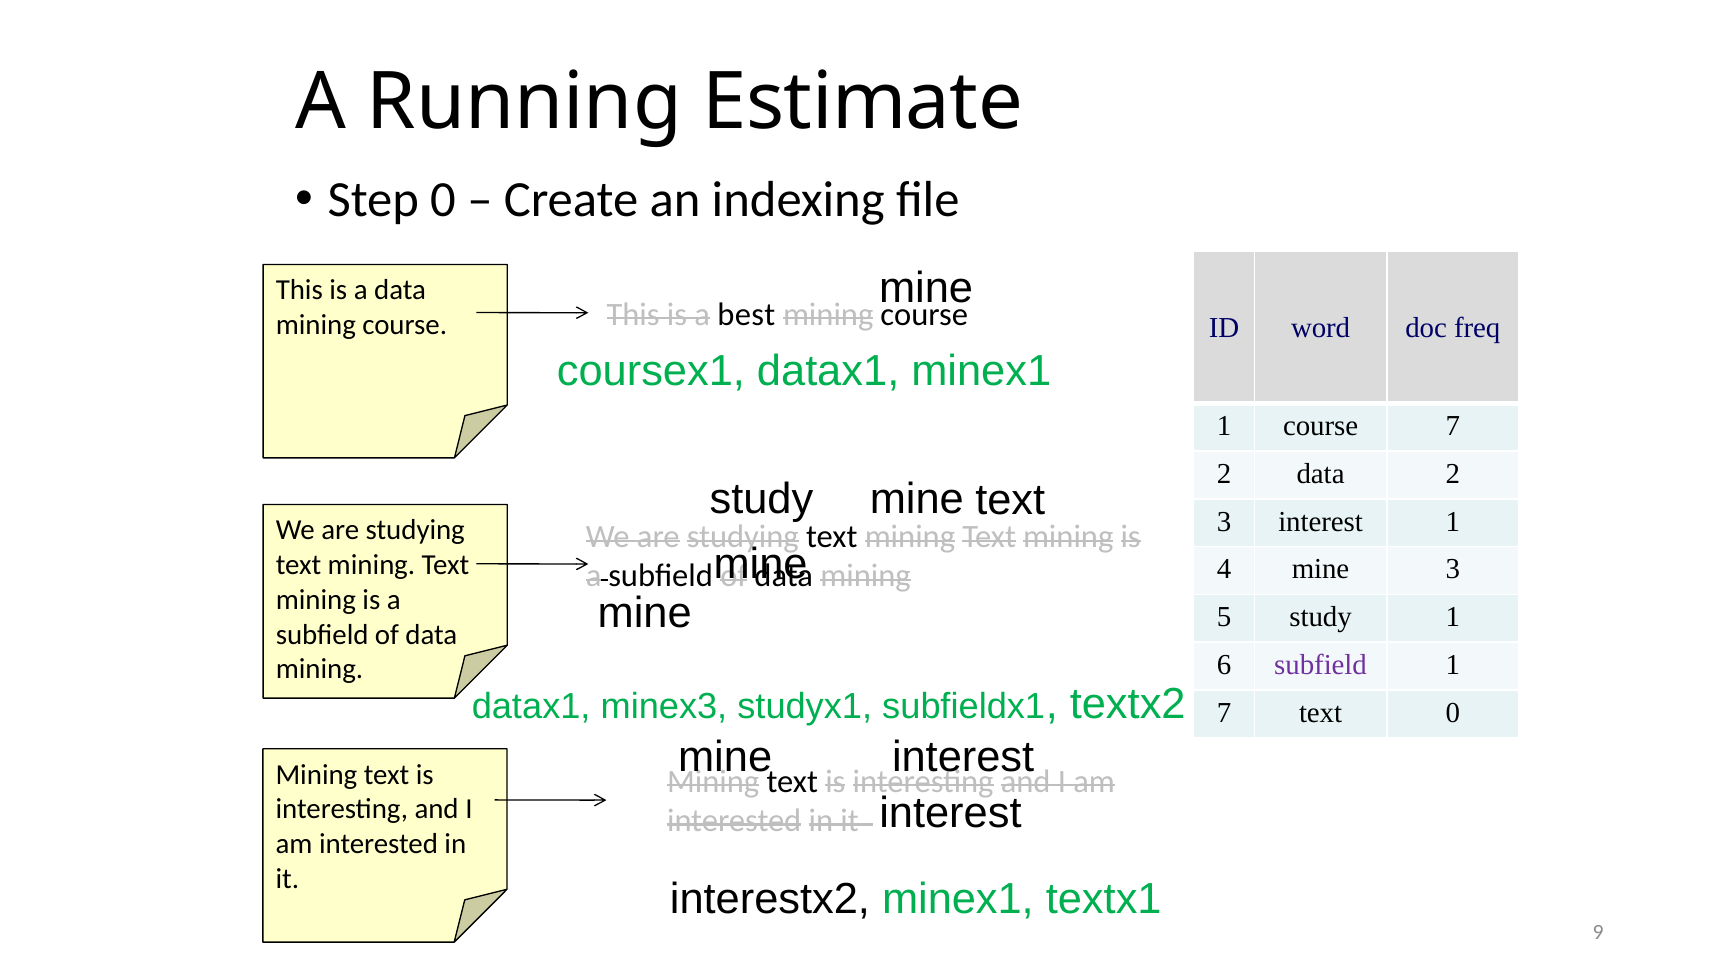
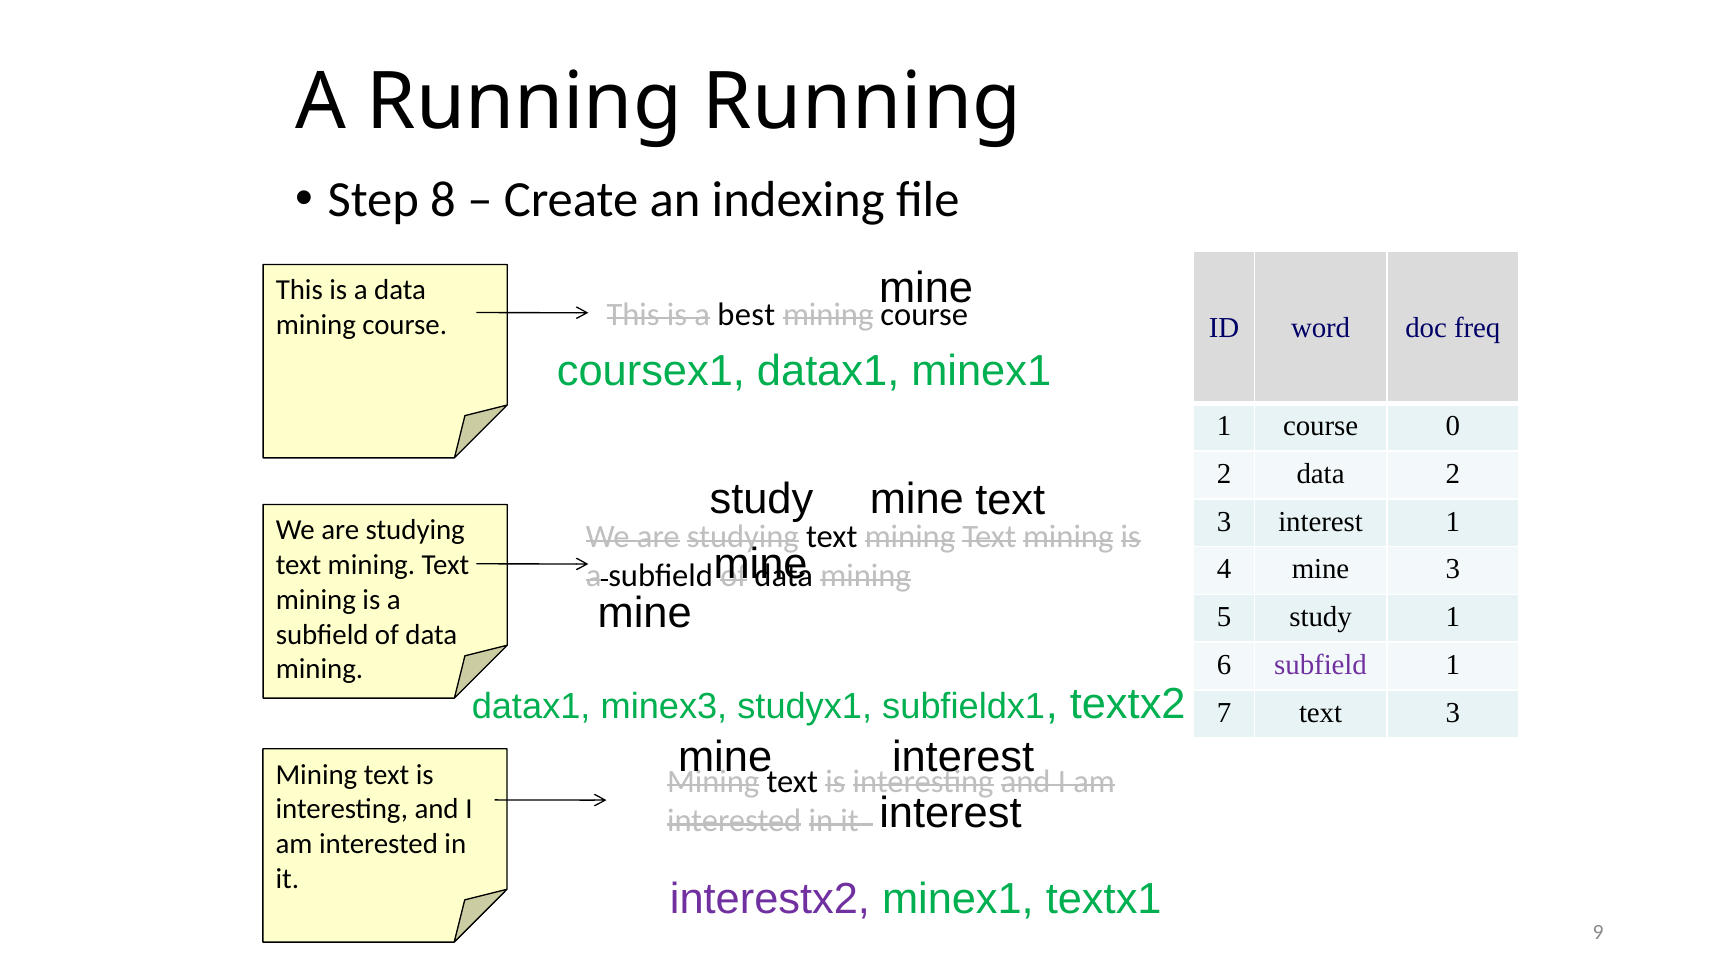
Running Estimate: Estimate -> Running
Step 0: 0 -> 8
course 7: 7 -> 0
text 0: 0 -> 3
interestx2 colour: black -> purple
